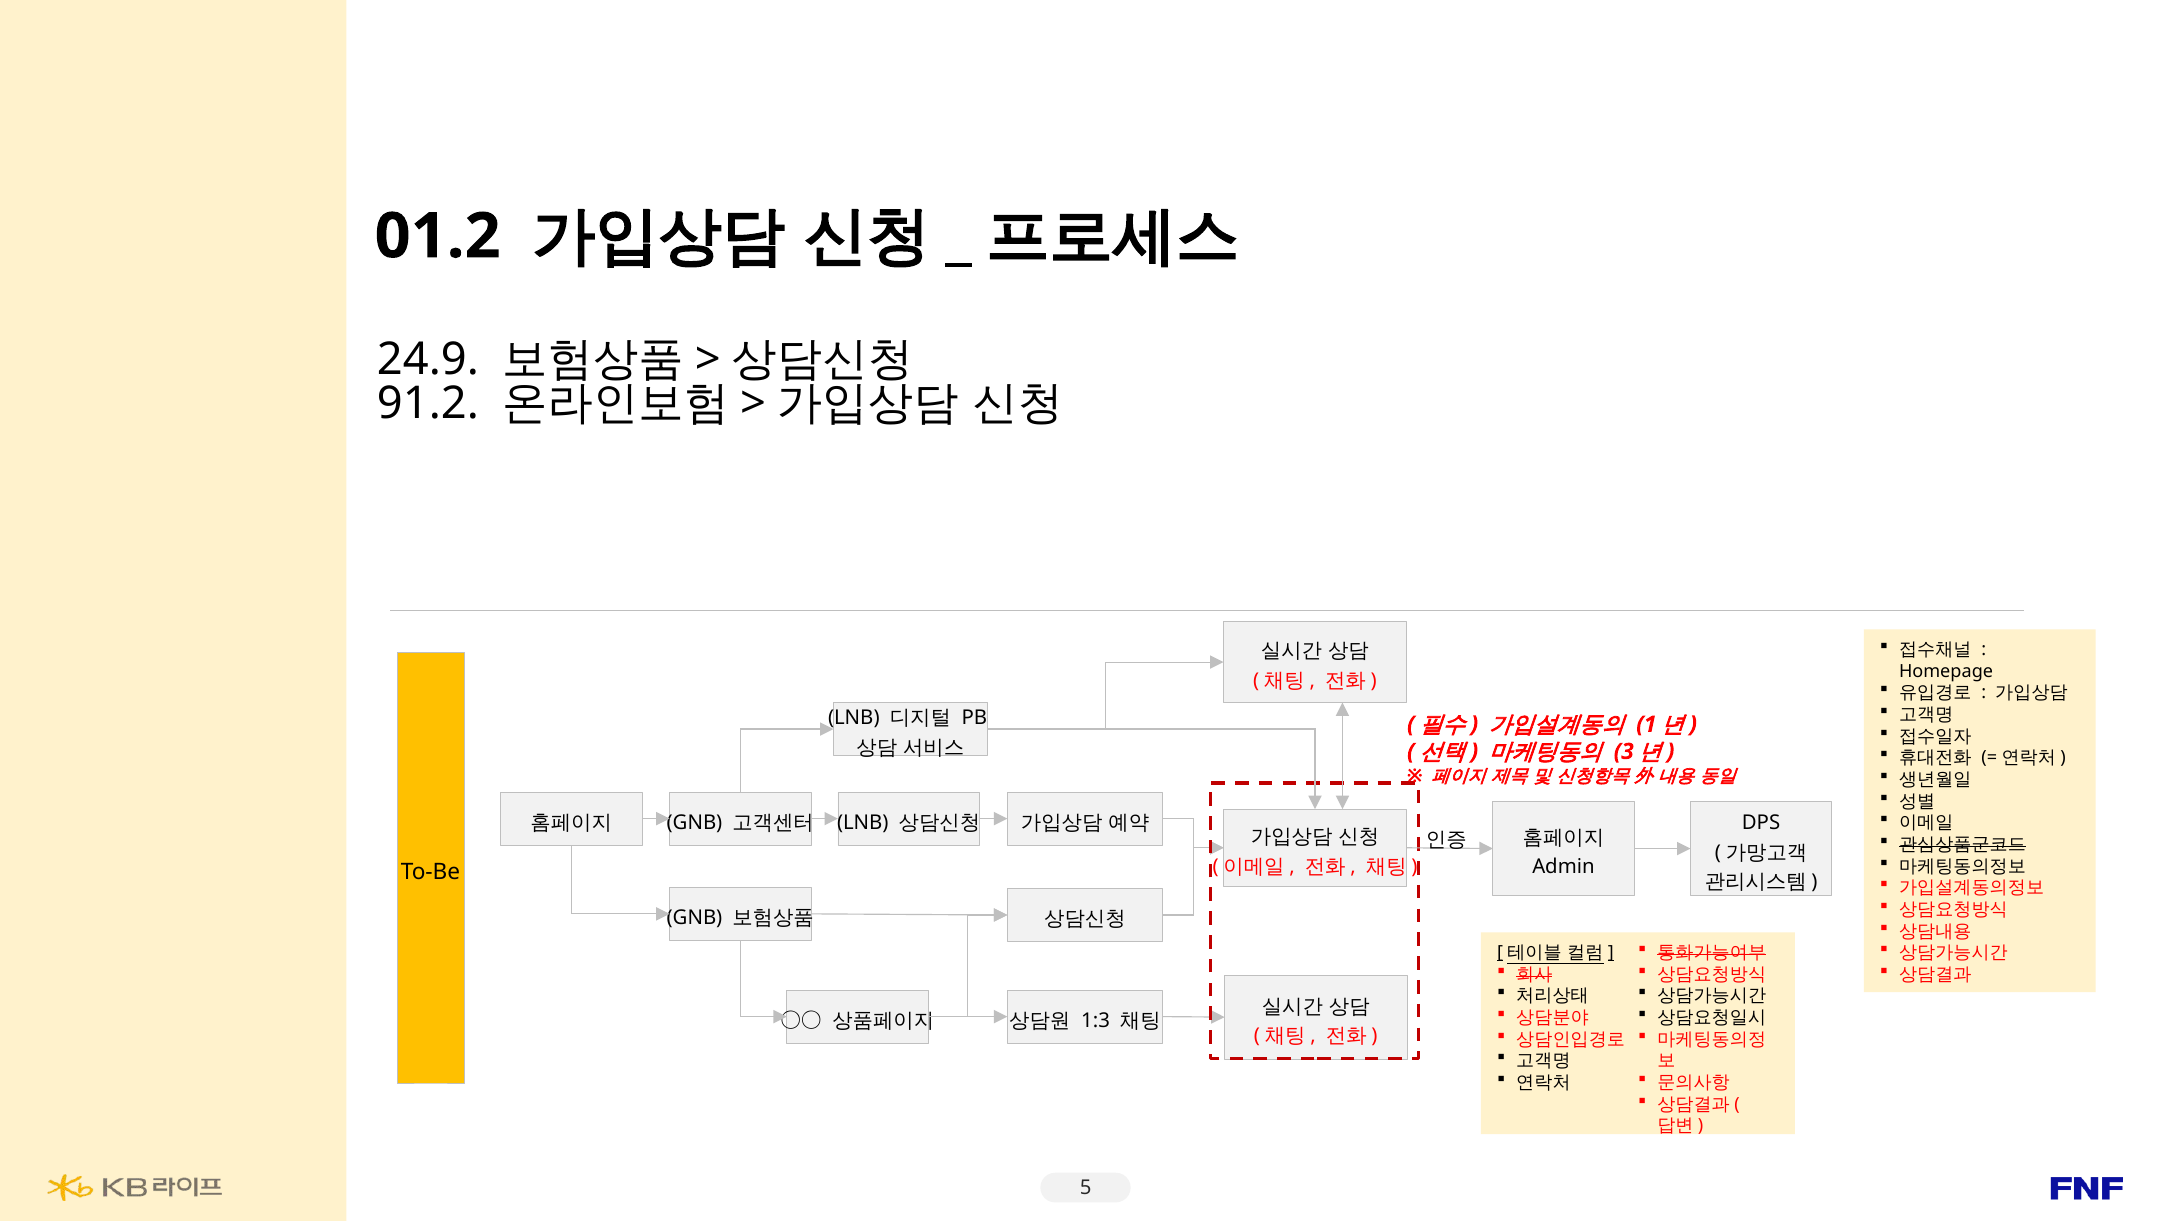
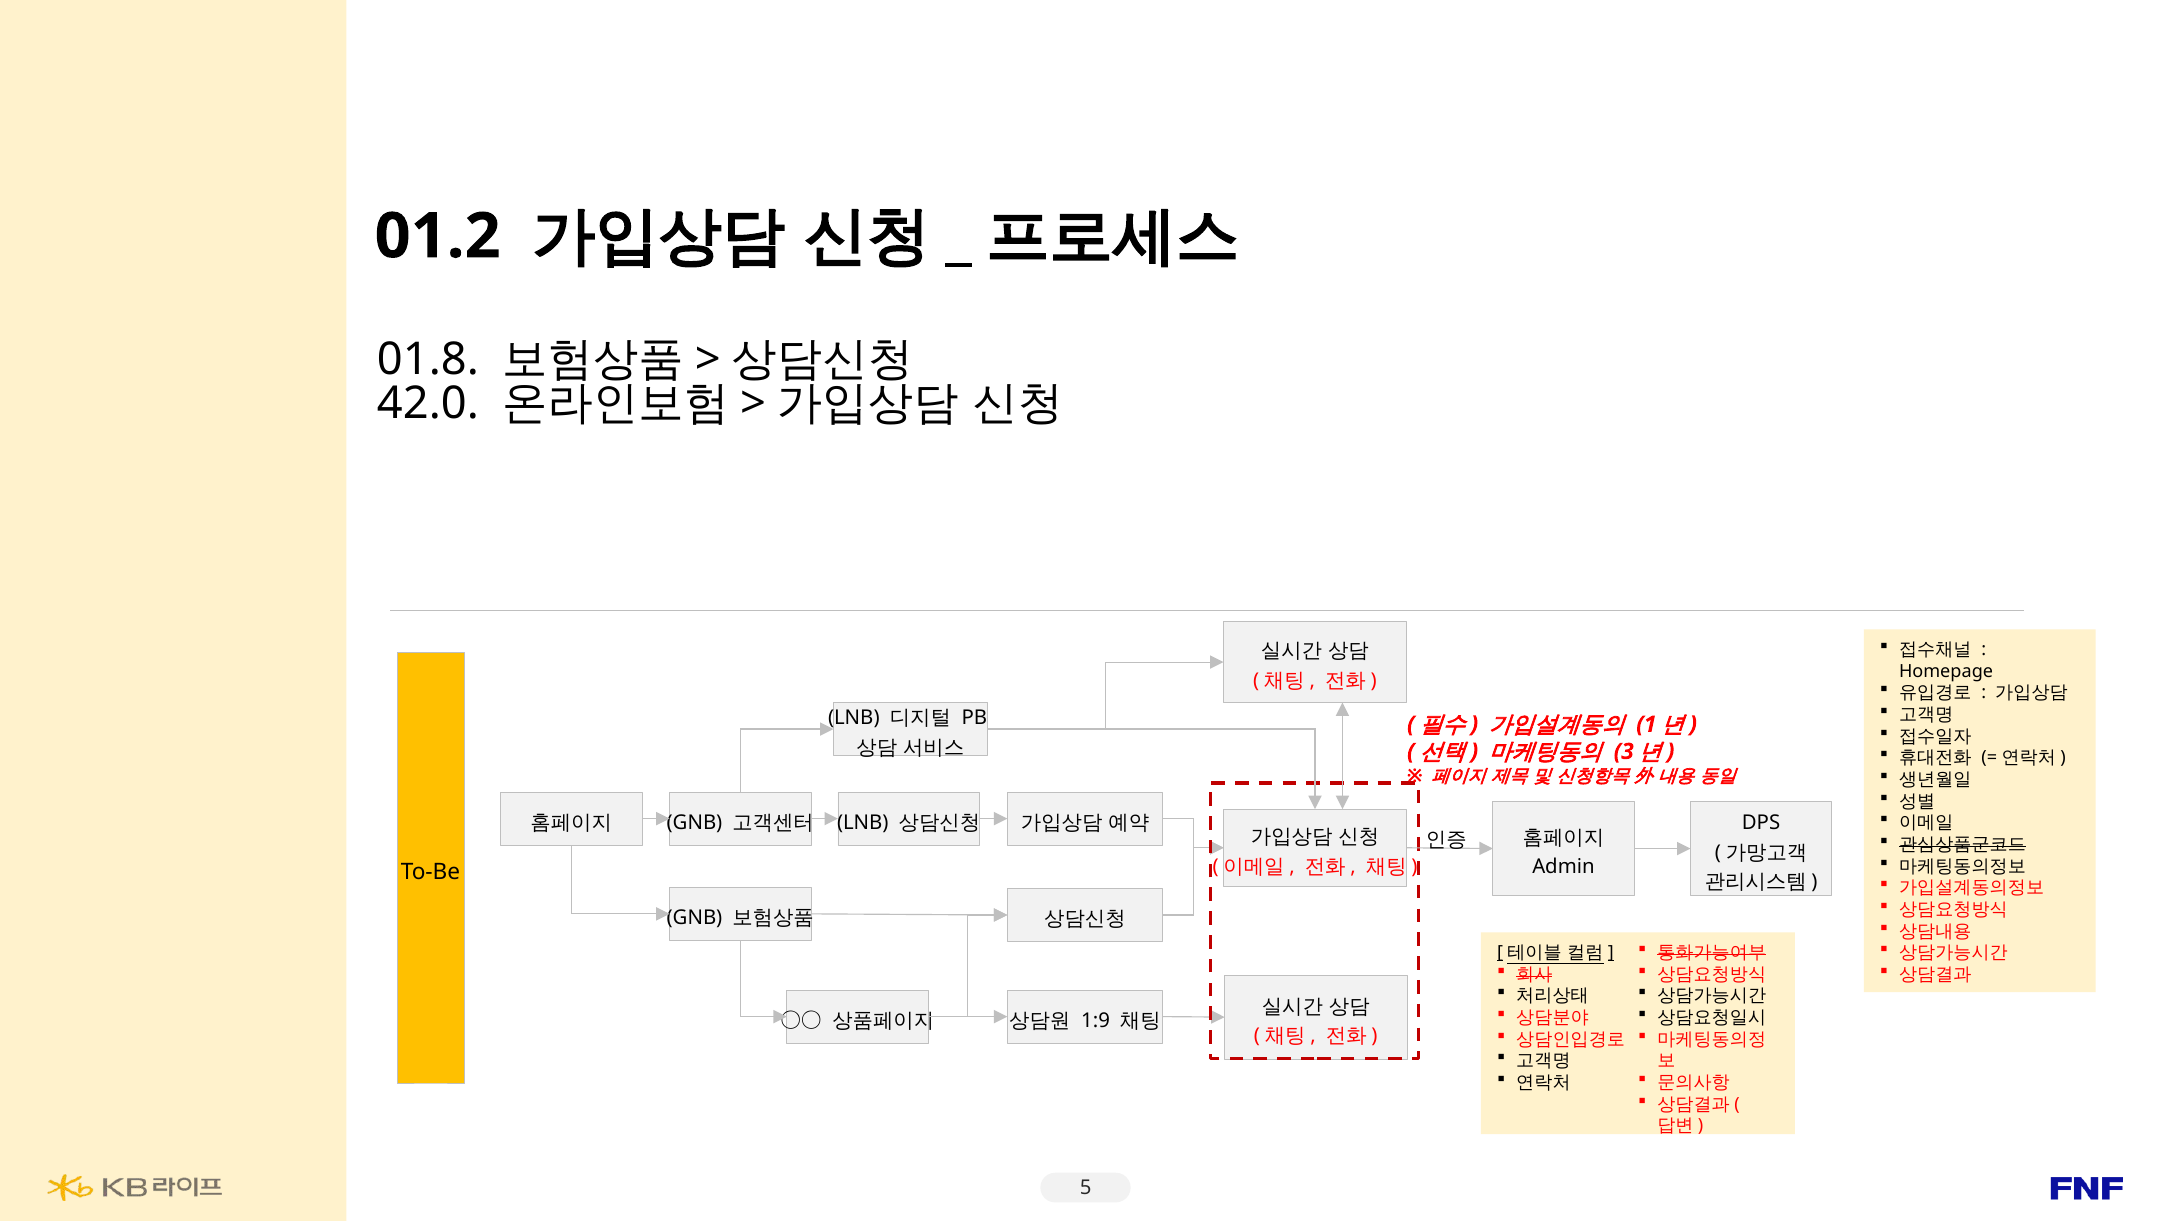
24.9: 24.9 -> 01.8
91.2: 91.2 -> 42.0
1:3: 1:3 -> 1:9
